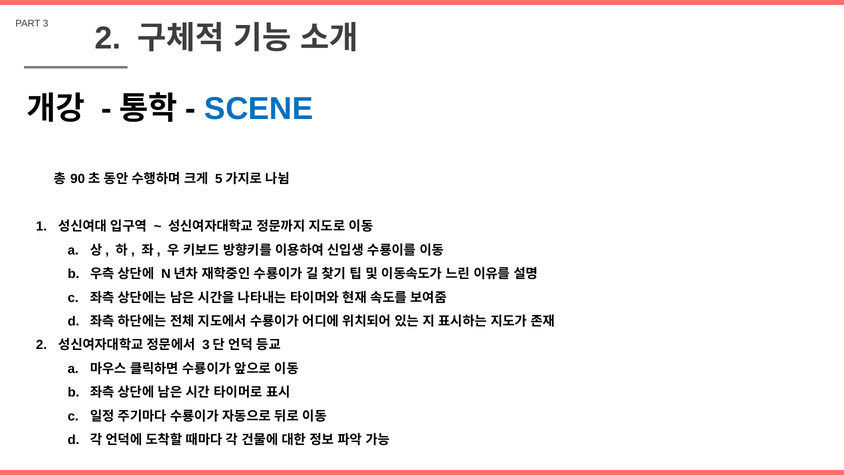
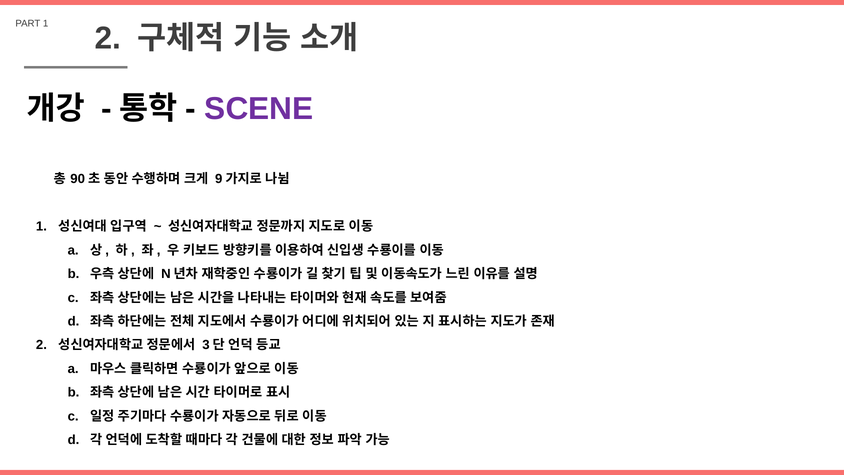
PART 3: 3 -> 1
SCENE colour: blue -> purple
5: 5 -> 9
